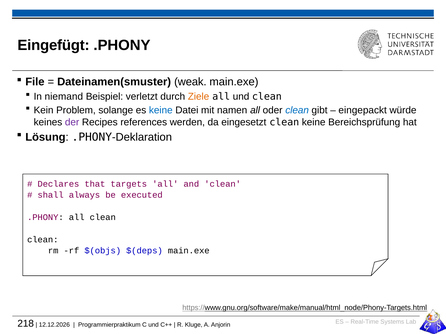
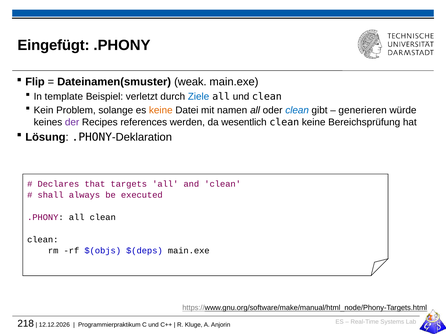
File: File -> Flip
niemand: niemand -> template
Ziele colour: orange -> blue
keine at (161, 110) colour: blue -> orange
eingepackt: eingepackt -> generieren
eingesetzt: eingesetzt -> wesentlich
